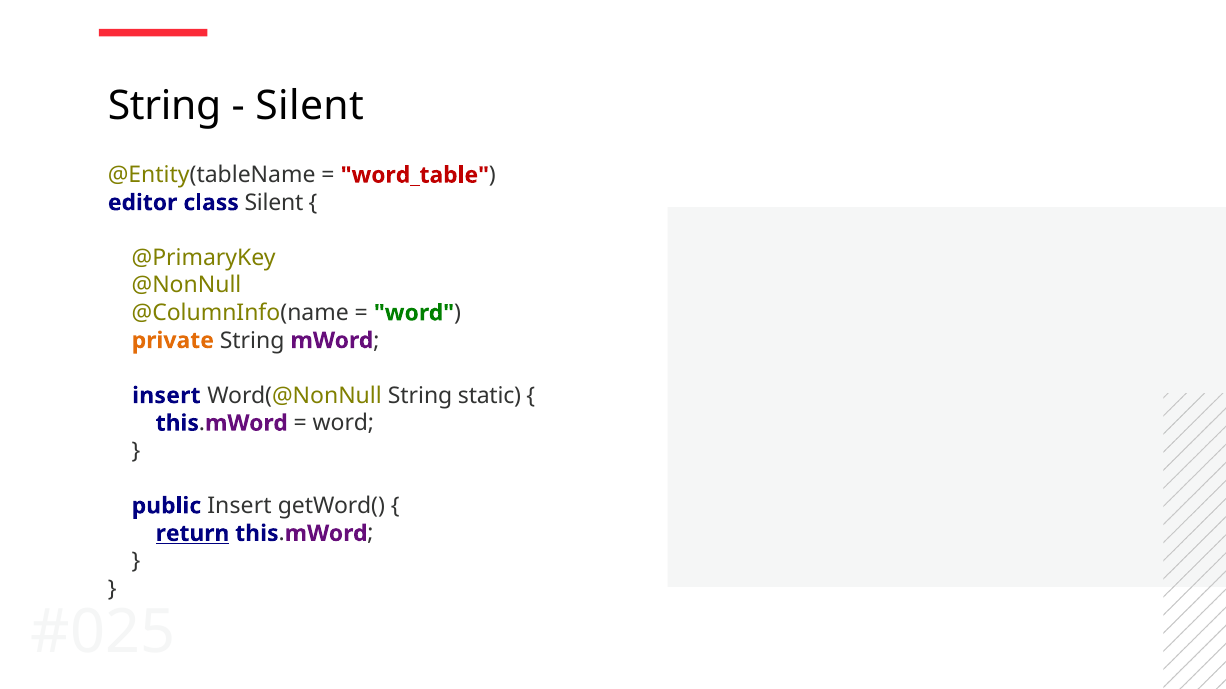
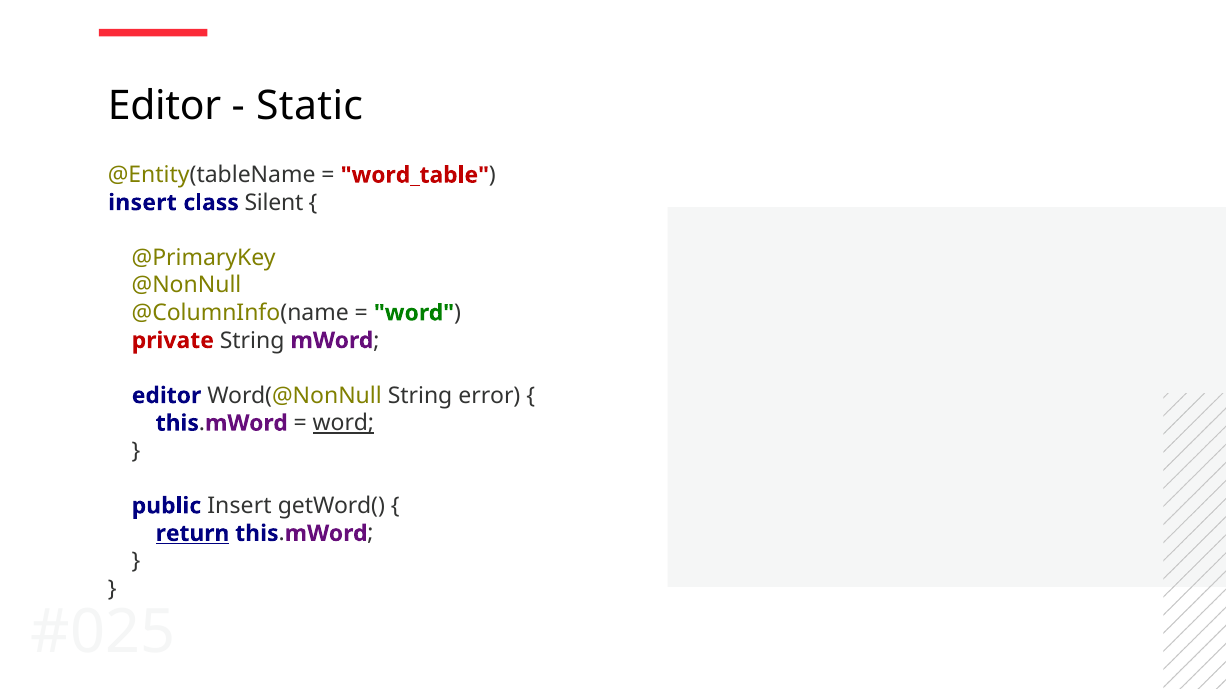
String at (165, 106): String -> Editor
Silent at (310, 106): Silent -> Static
editor at (143, 203): editor -> insert
private colour: orange -> red
insert at (166, 396): insert -> editor
static: static -> error
word at (343, 424) underline: none -> present
